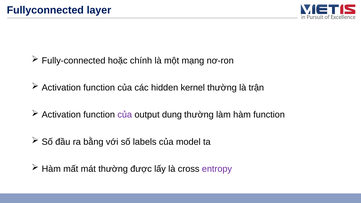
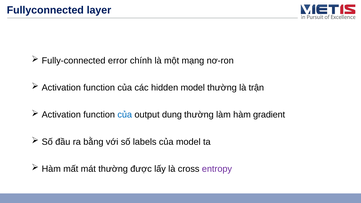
hoặc: hoặc -> error
hidden kernel: kernel -> model
của at (125, 115) colour: purple -> blue
hàm function: function -> gradient
